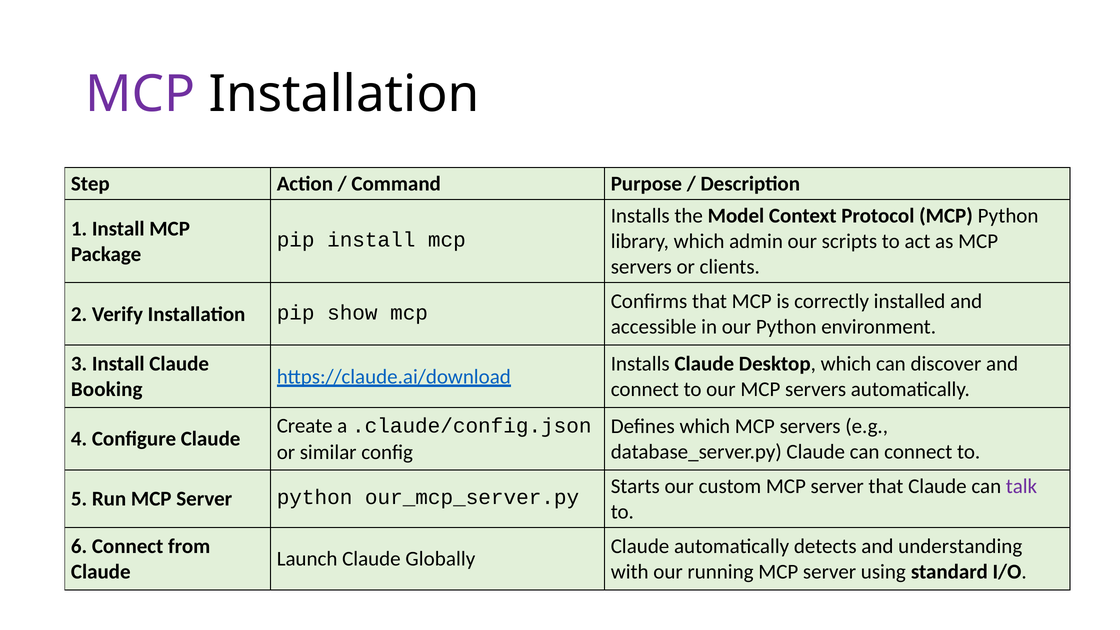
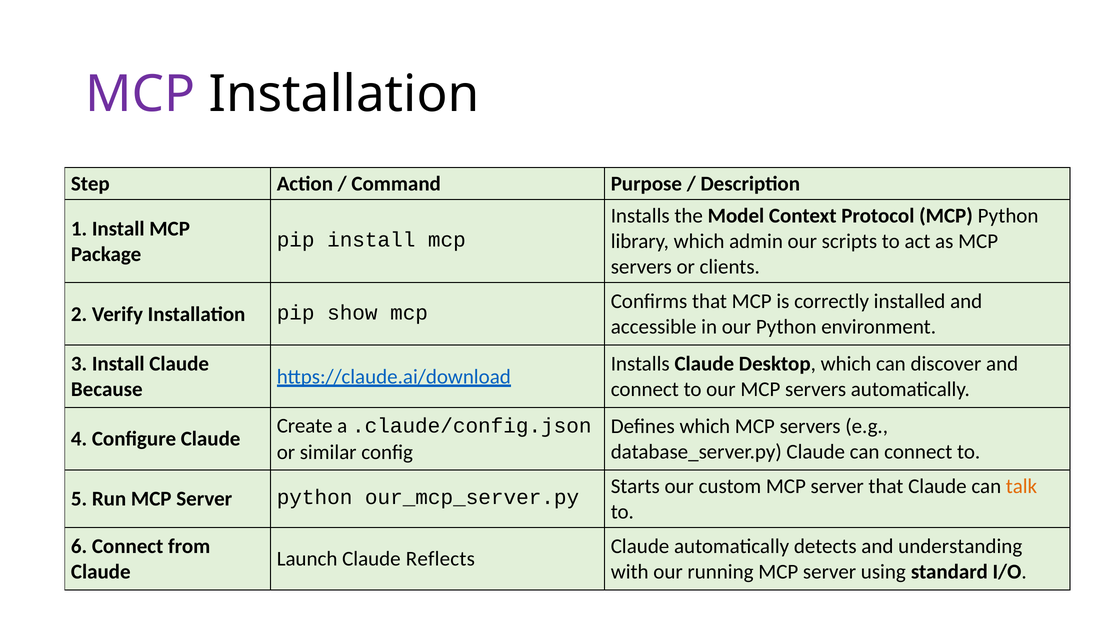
Booking: Booking -> Because
talk colour: purple -> orange
Globally: Globally -> Reflects
